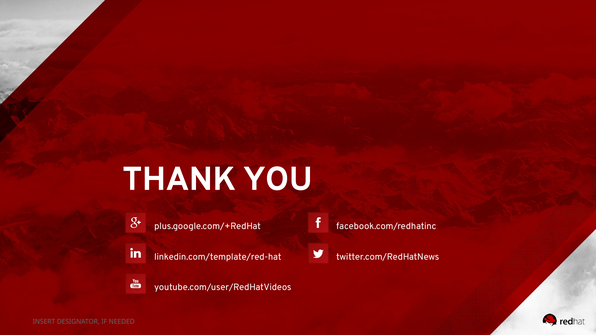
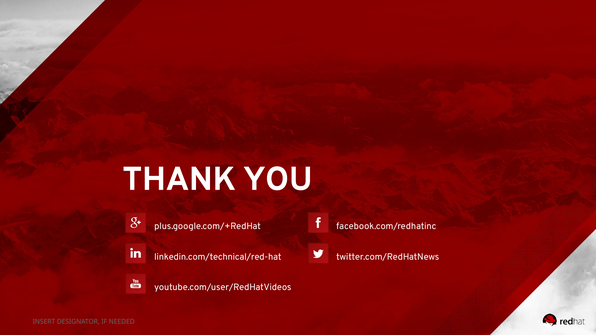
linkedin.com/template/red-hat: linkedin.com/template/red-hat -> linkedin.com/technical/red-hat
